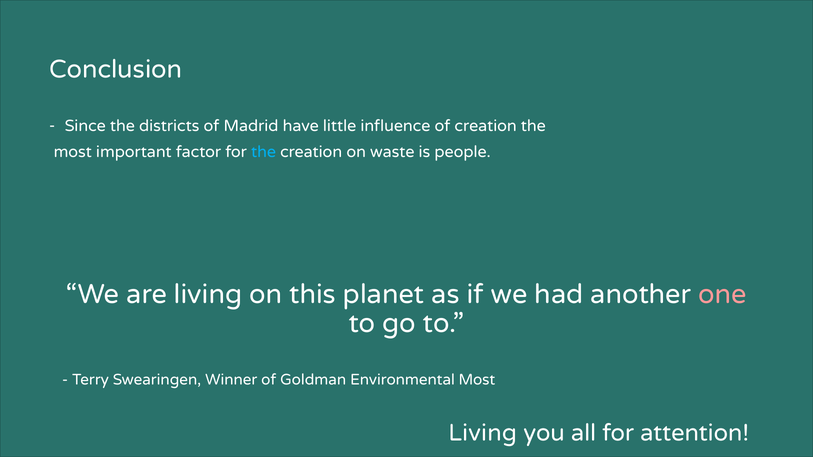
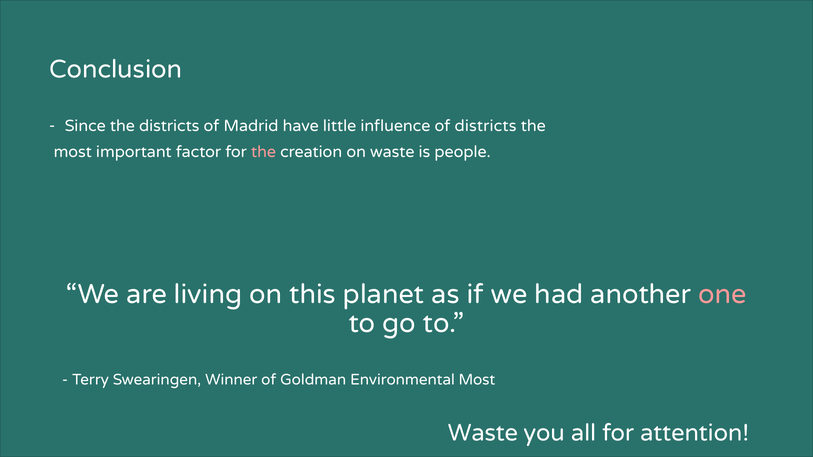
of creation: creation -> districts
the at (264, 152) colour: light blue -> pink
Living at (483, 433): Living -> Waste
